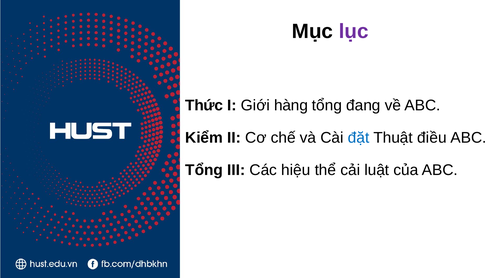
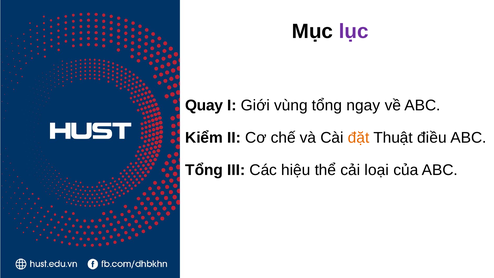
Thức: Thức -> Quay
hàng: hàng -> vùng
đang: đang -> ngay
đặt colour: blue -> orange
luật: luật -> loại
